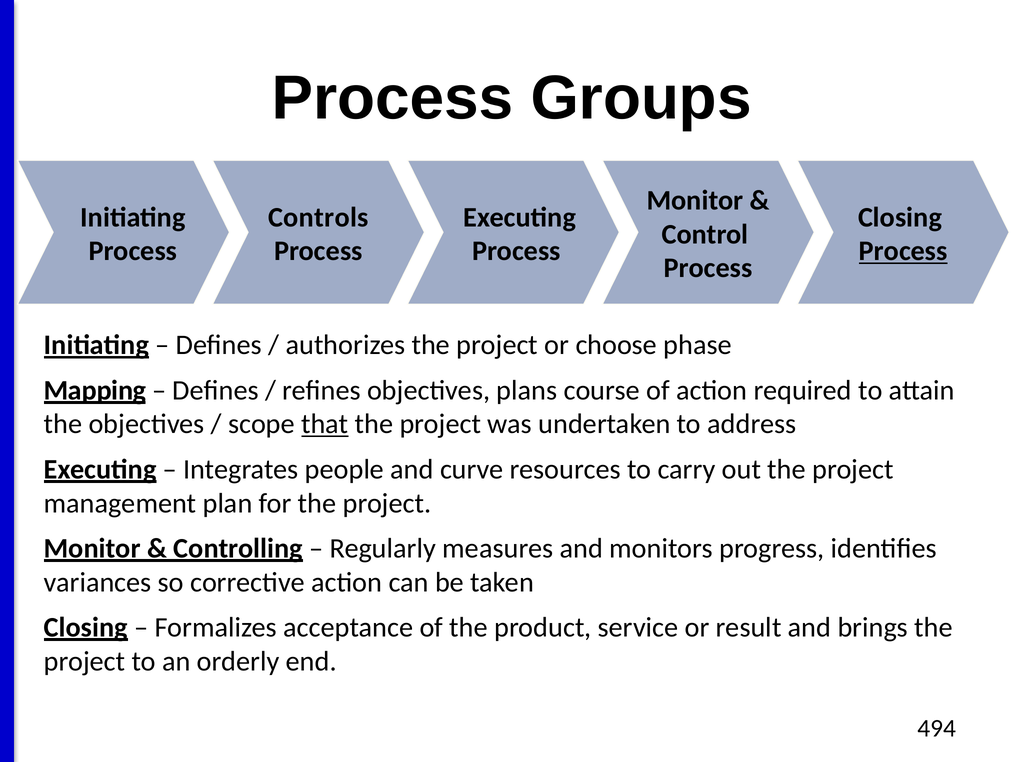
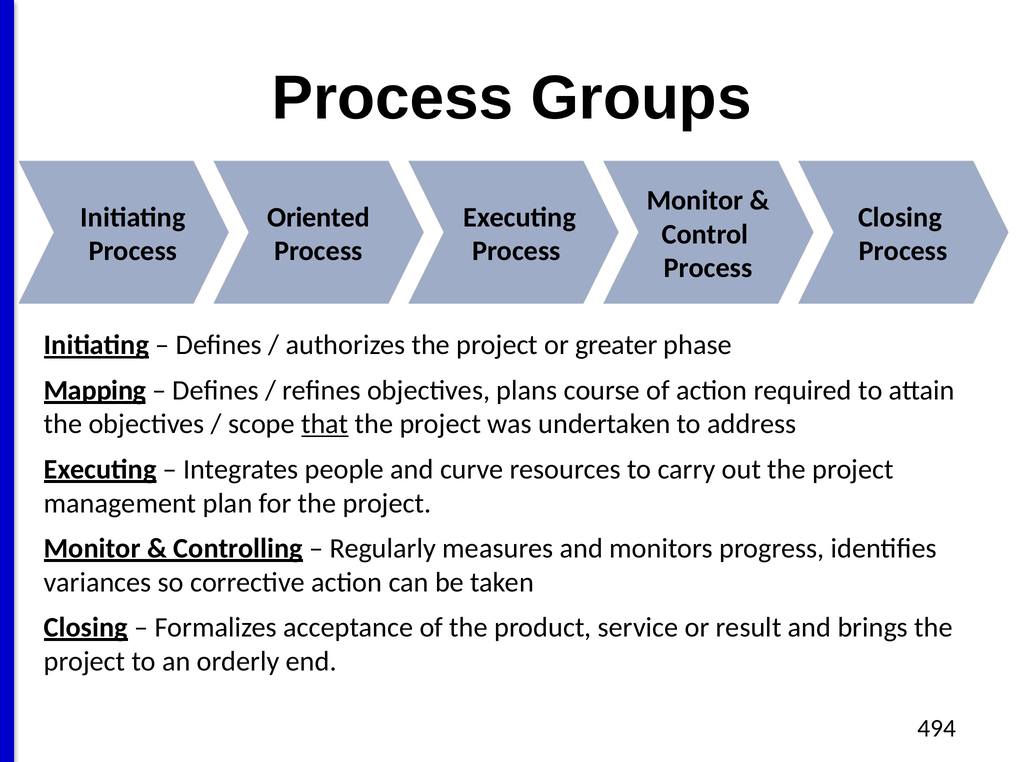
Controls: Controls -> Oriented
Process at (903, 251) underline: present -> none
choose: choose -> greater
